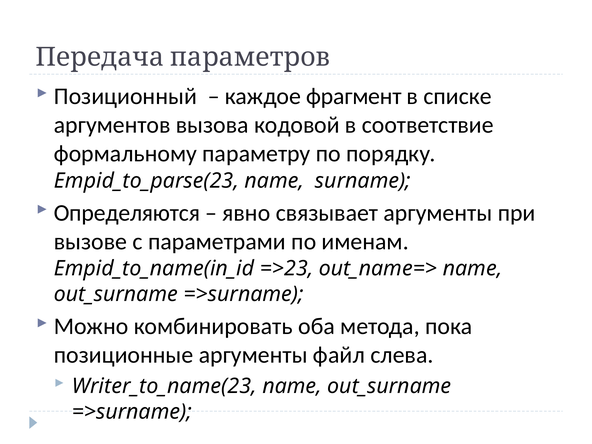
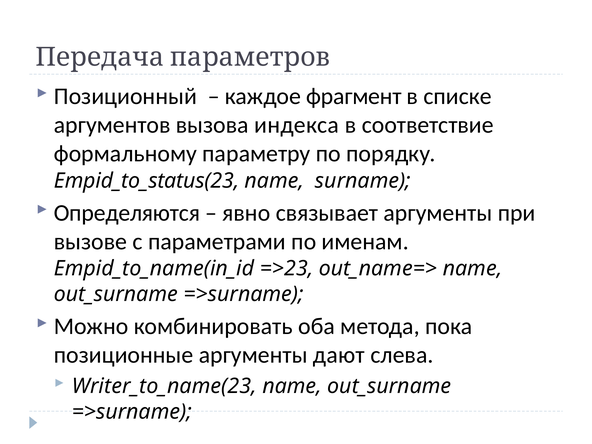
кодовой: кодовой -> индекса
Empid_to_parse(23: Empid_to_parse(23 -> Empid_to_status(23
файл: файл -> дают
